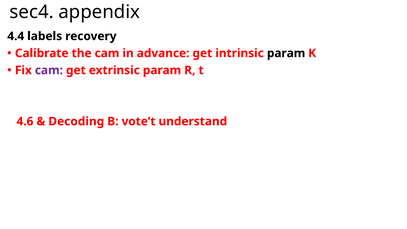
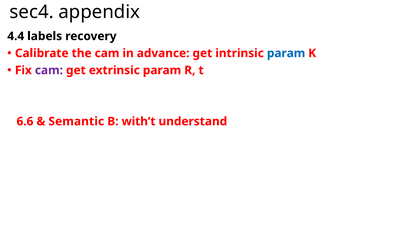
param at (286, 53) colour: black -> blue
4.6: 4.6 -> 6.6
Decoding: Decoding -> Semantic
vote’t: vote’t -> with’t
